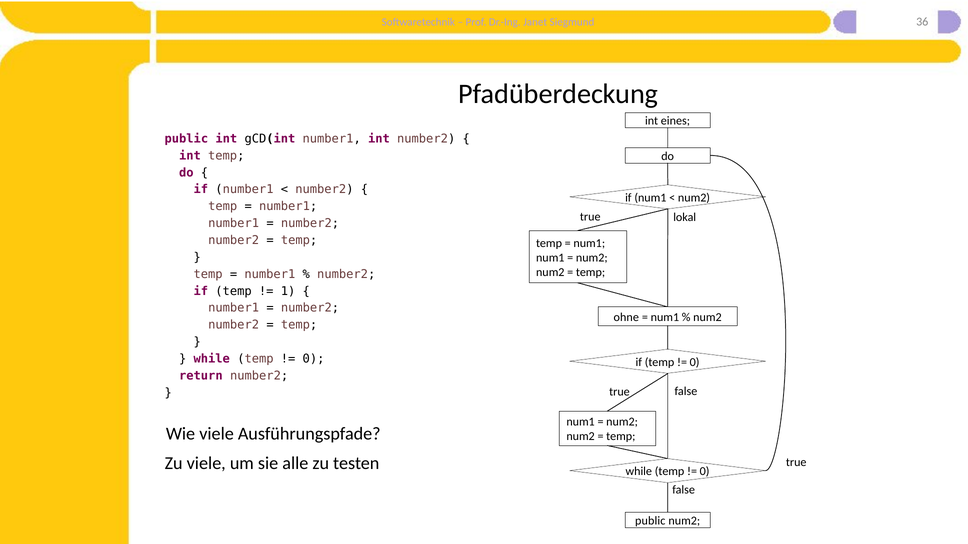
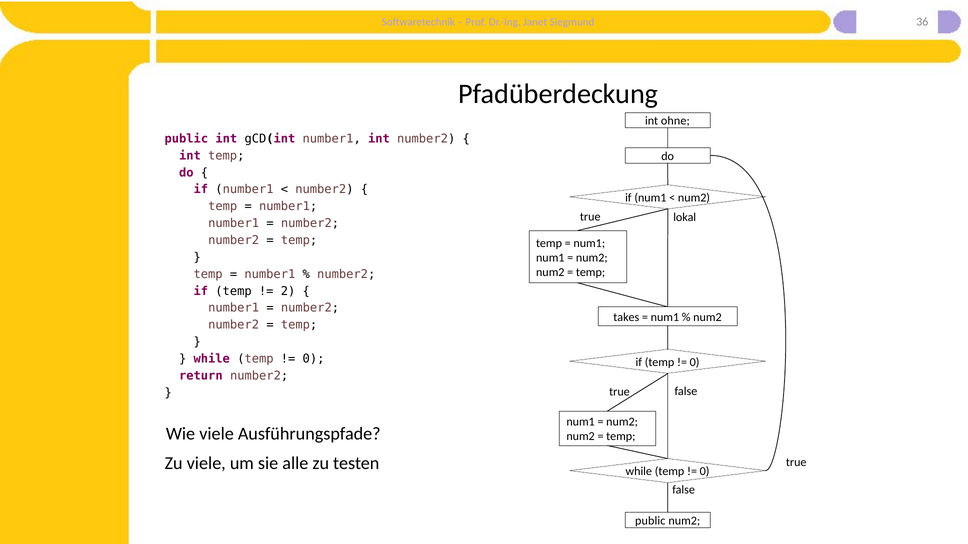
eines: eines -> ohne
1: 1 -> 2
ohne: ohne -> takes
